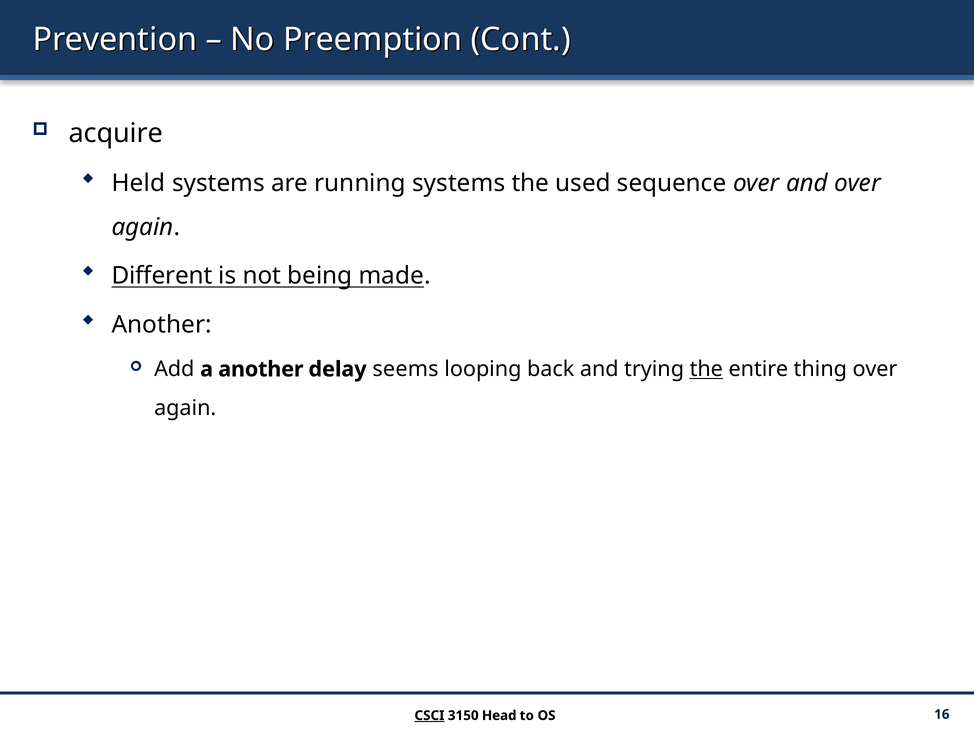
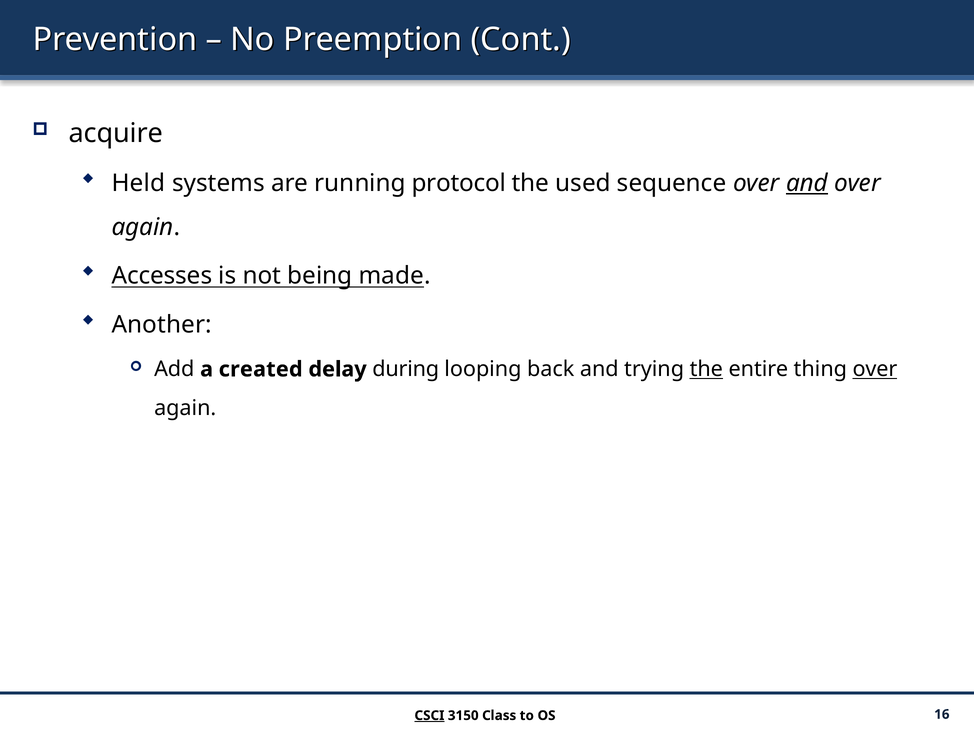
running systems: systems -> protocol
and at (807, 183) underline: none -> present
Different: Different -> Accesses
a another: another -> created
seems: seems -> during
over at (875, 369) underline: none -> present
Head: Head -> Class
